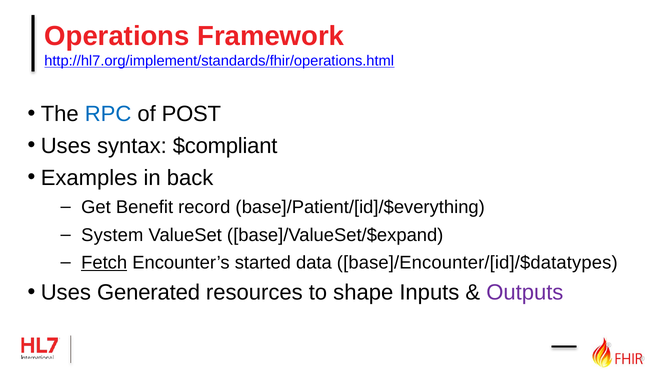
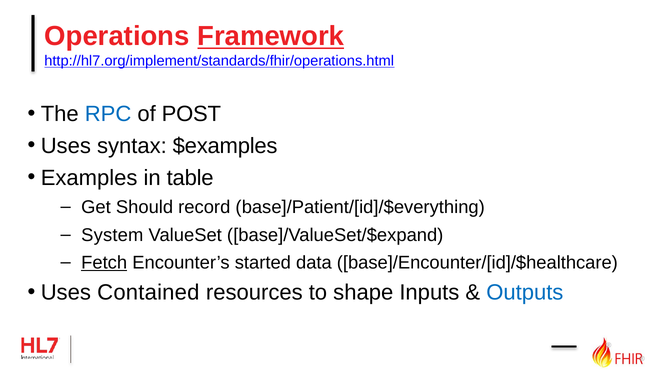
Framework underline: none -> present
$compliant: $compliant -> $examples
back: back -> table
Benefit: Benefit -> Should
base]/Encounter/[id]/$datatypes: base]/Encounter/[id]/$datatypes -> base]/Encounter/[id]/$healthcare
Generated: Generated -> Contained
Outputs colour: purple -> blue
